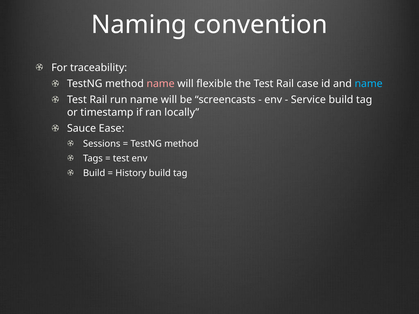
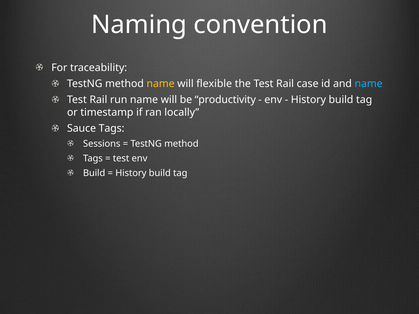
name at (161, 84) colour: pink -> yellow
screencasts: screencasts -> productivity
Service at (308, 100): Service -> History
Sauce Ease: Ease -> Tags
